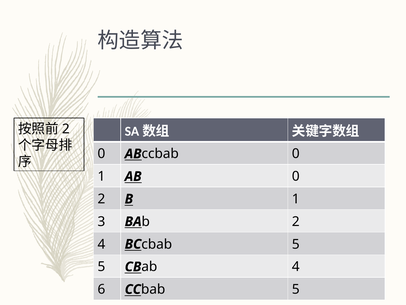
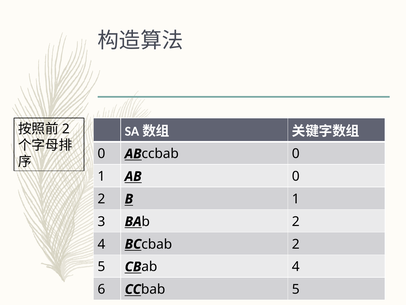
cbab 5: 5 -> 2
